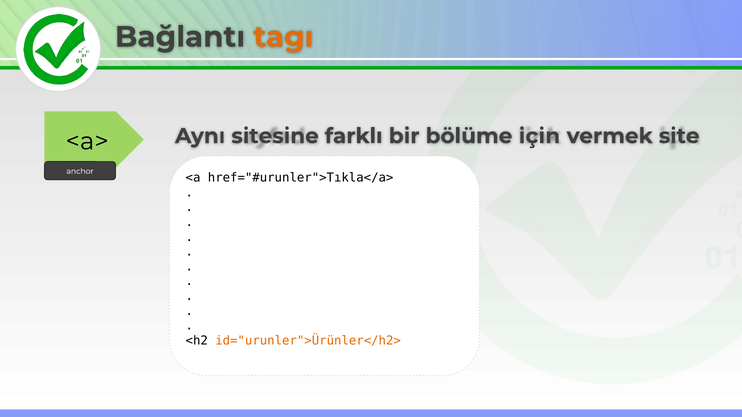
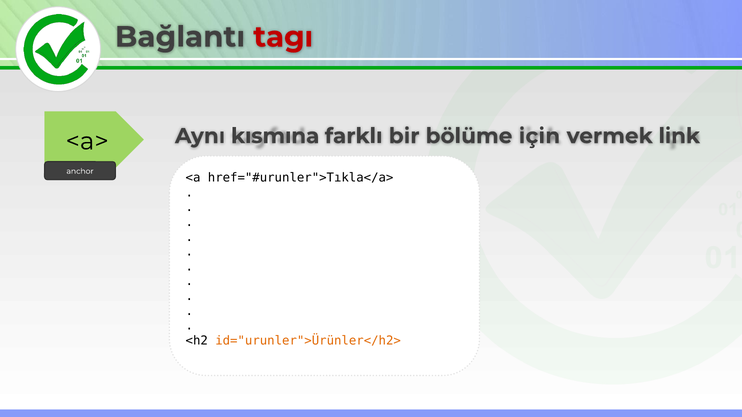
tagı colour: orange -> red
sitesine: sitesine -> kısmına
site: site -> link
